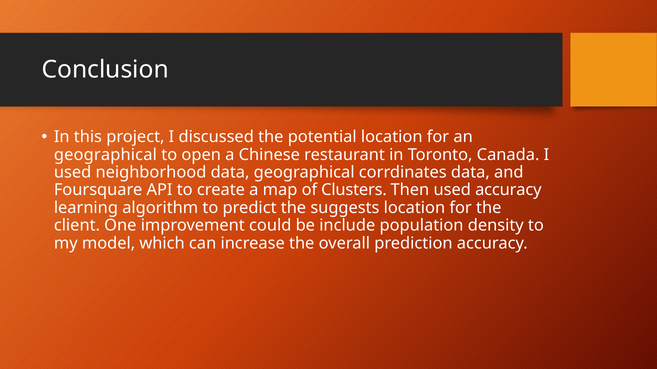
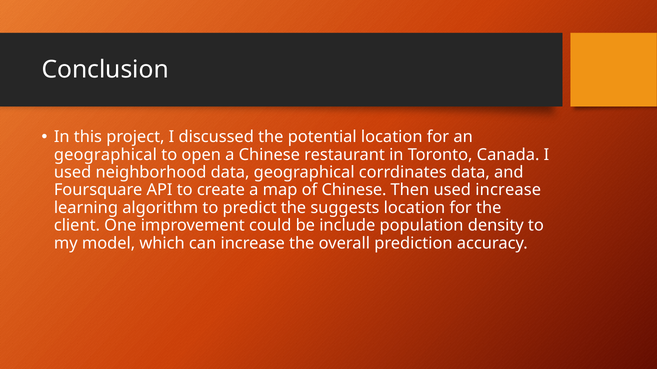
of Clusters: Clusters -> Chinese
used accuracy: accuracy -> increase
